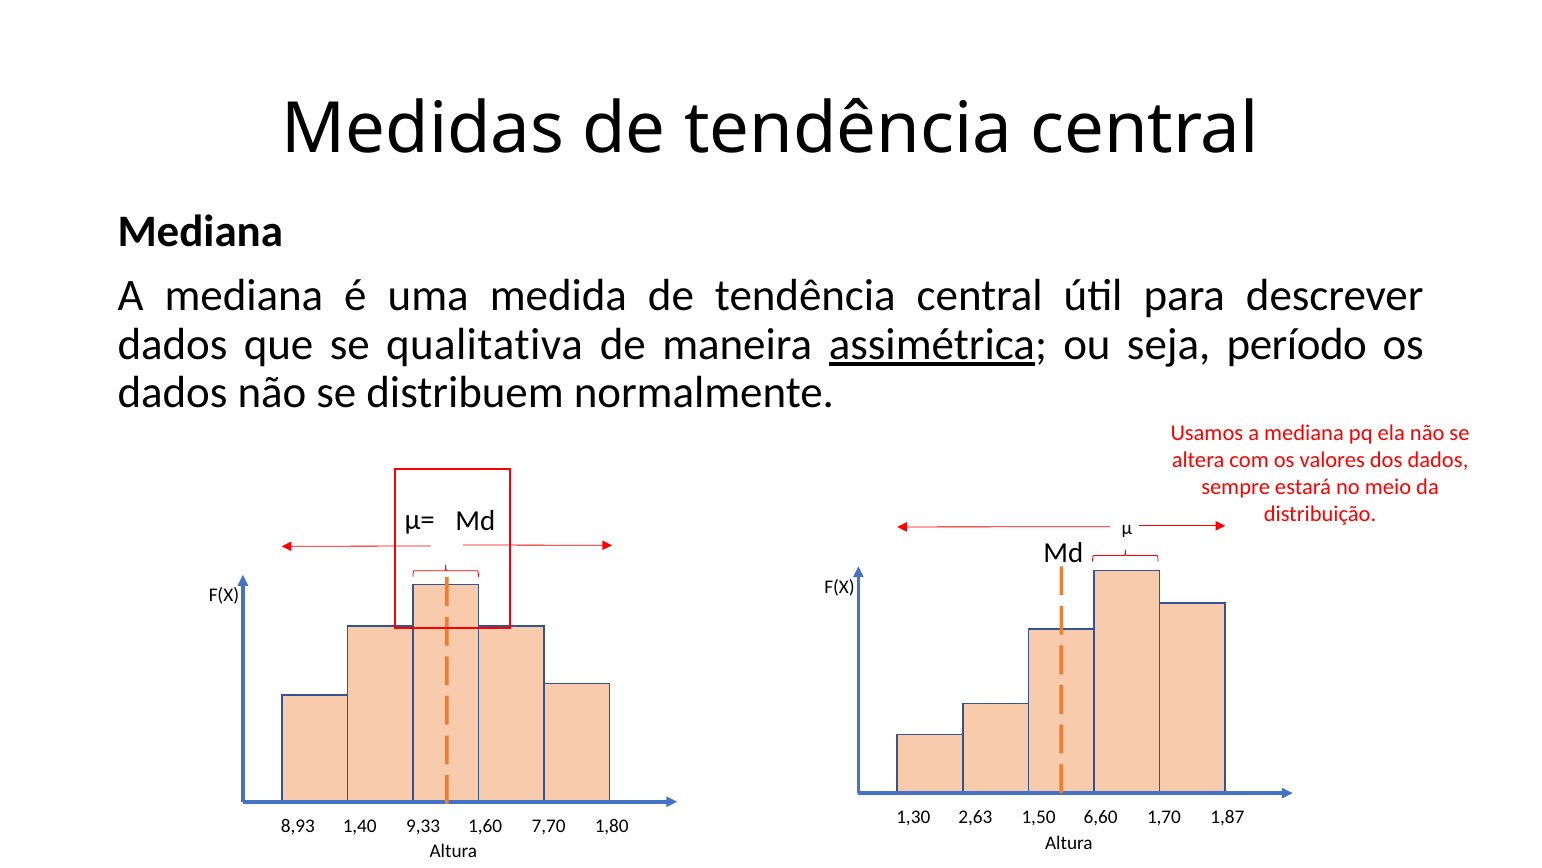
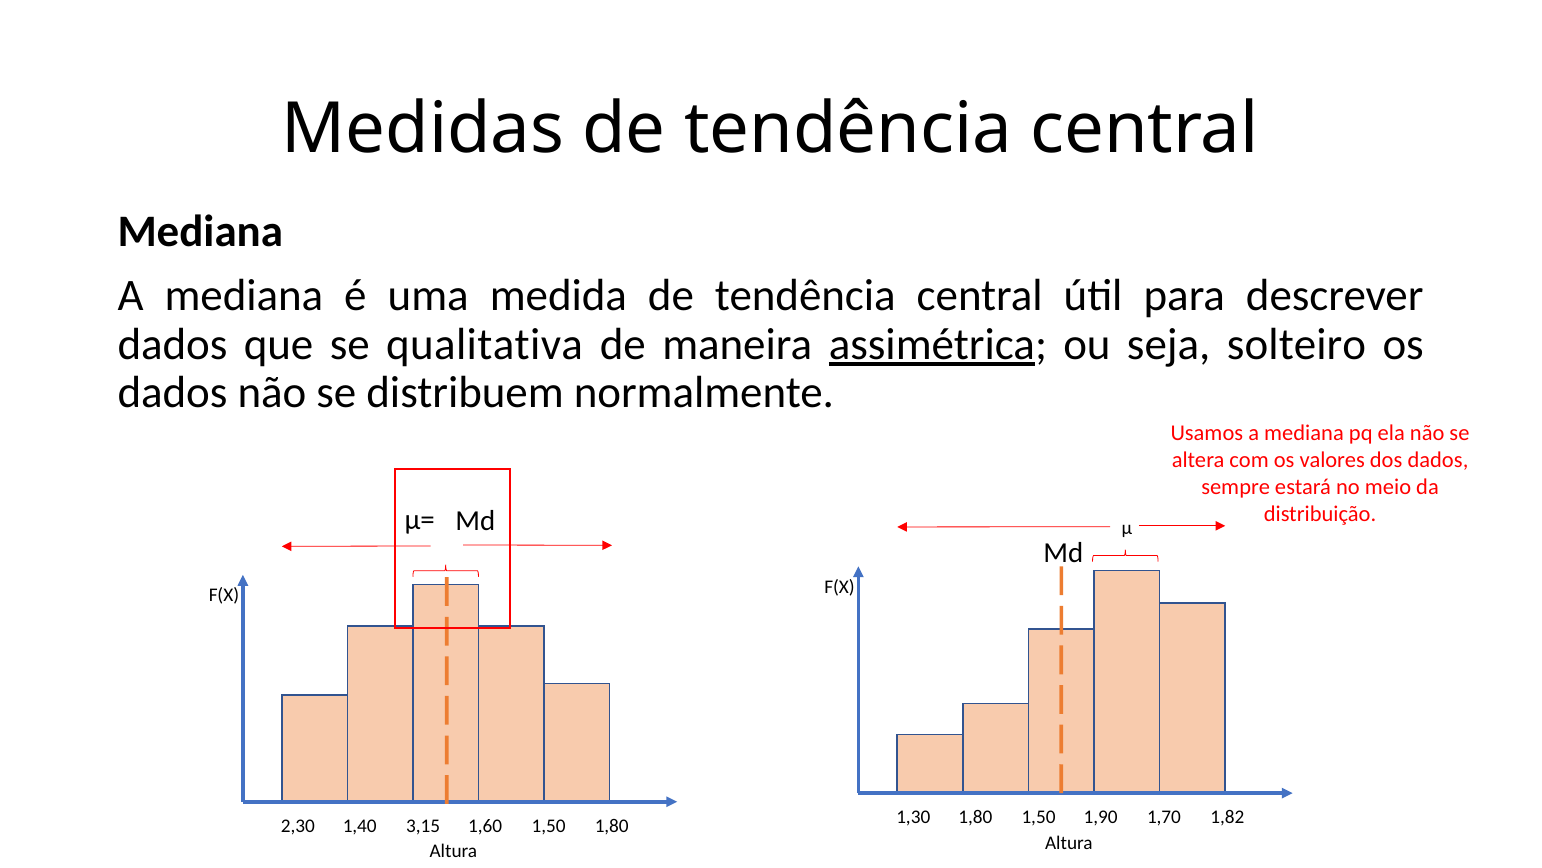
período: período -> solteiro
1,30 2,63: 2,63 -> 1,80
6,60: 6,60 -> 1,90
1,87: 1,87 -> 1,82
8,93: 8,93 -> 2,30
9,33: 9,33 -> 3,15
1,60 7,70: 7,70 -> 1,50
